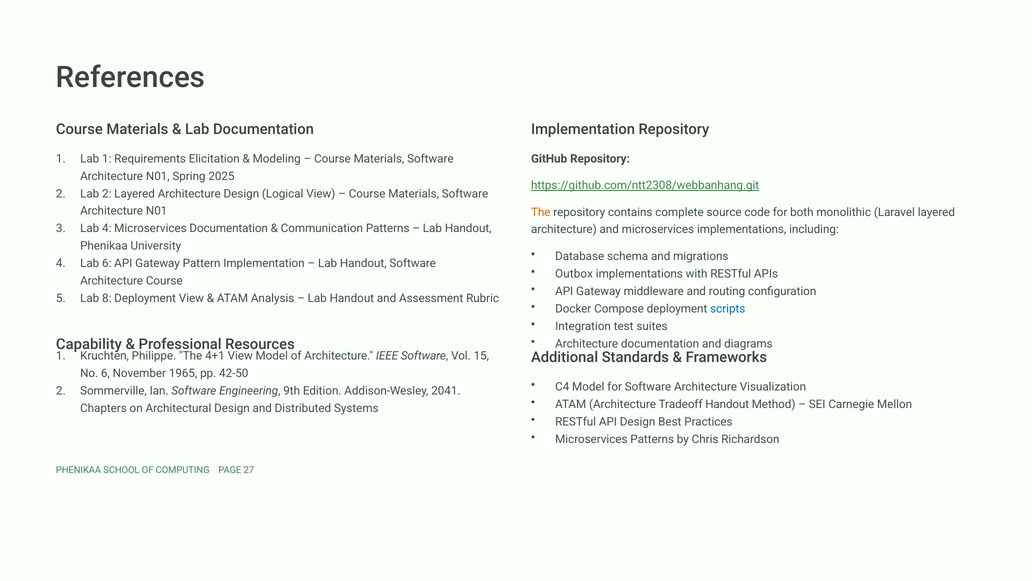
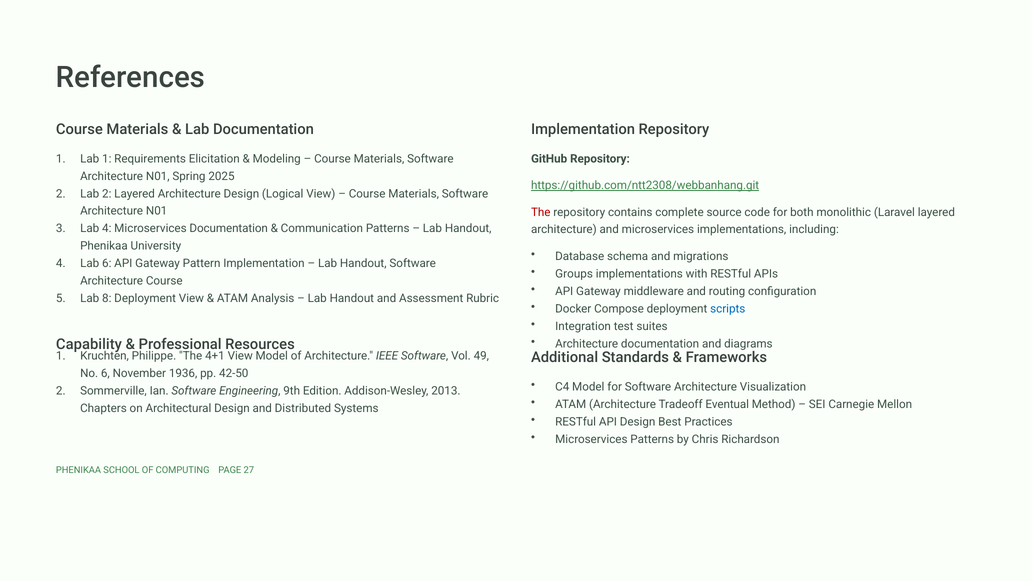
The at (541, 212) colour: orange -> red
Outbox: Outbox -> Groups
15: 15 -> 49
1965: 1965 -> 1936
2041: 2041 -> 2013
Tradeoff Handout: Handout -> Eventual
